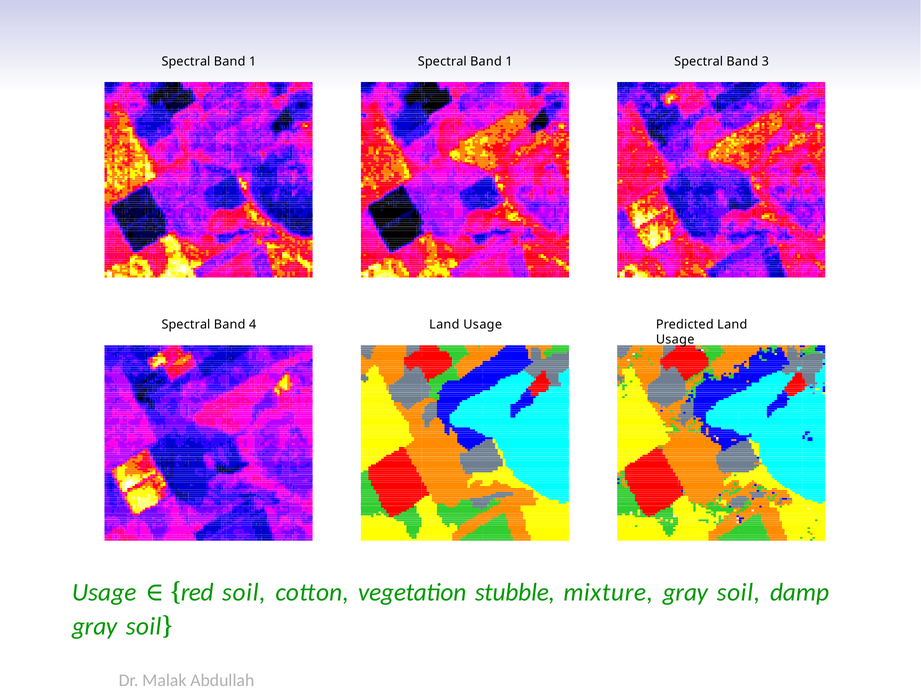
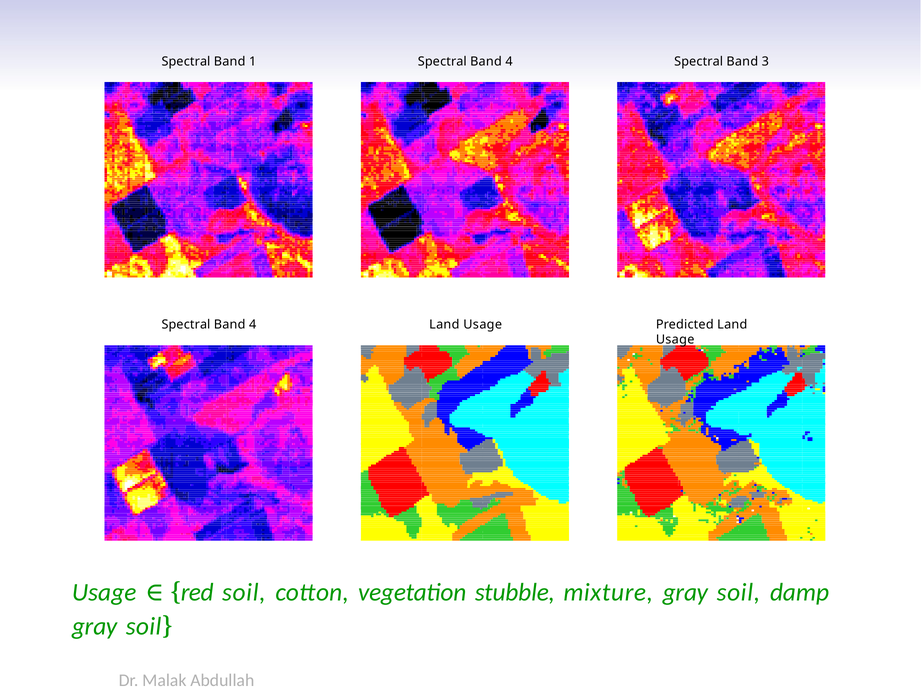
1 Spectral Band 1: 1 -> 4
